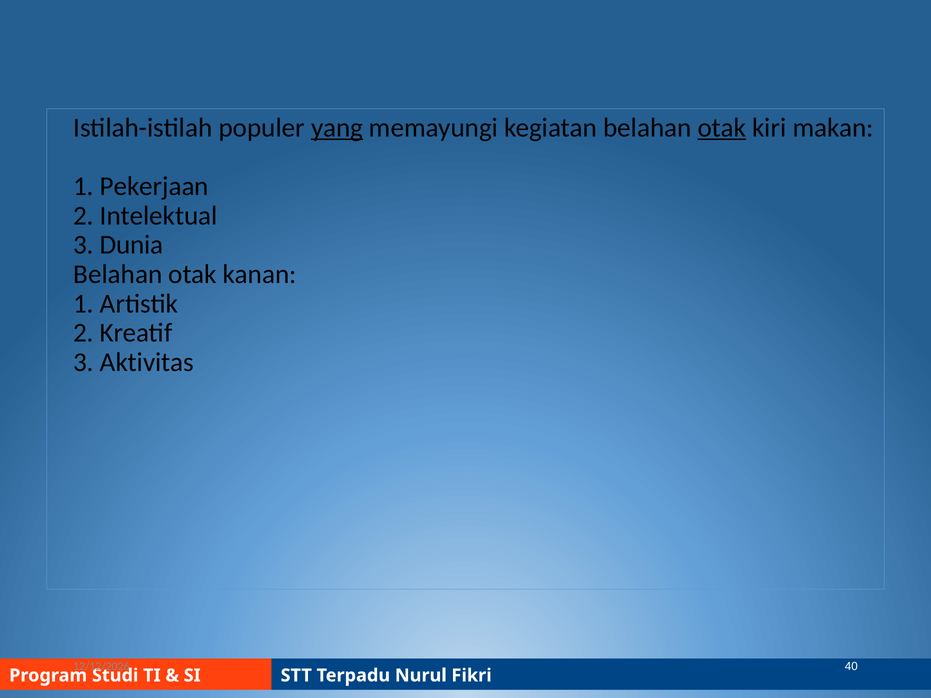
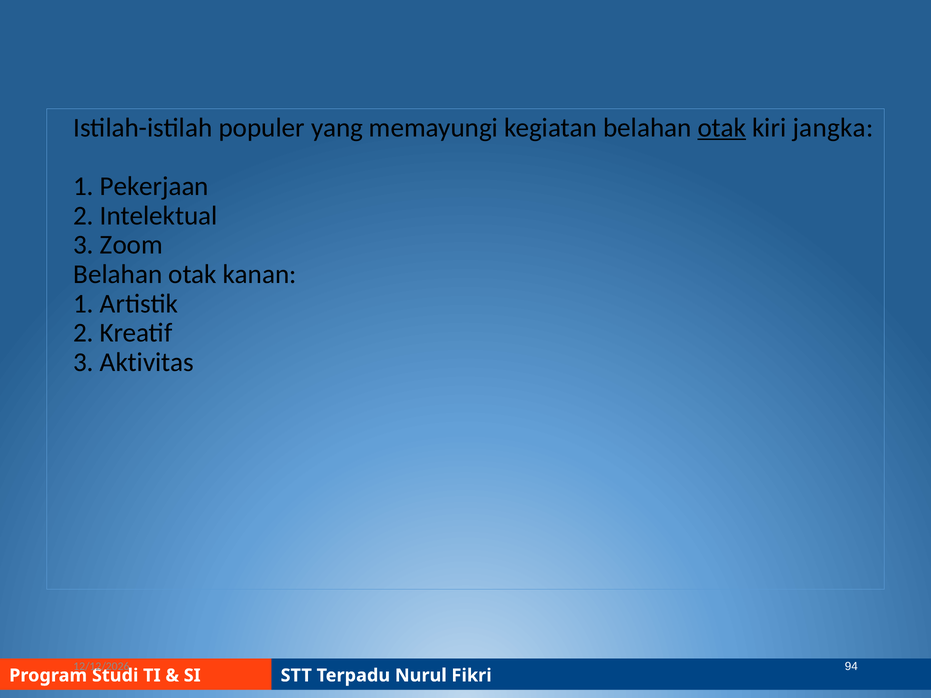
yang underline: present -> none
makan: makan -> jangka
Dunia: Dunia -> Zoom
40: 40 -> 94
